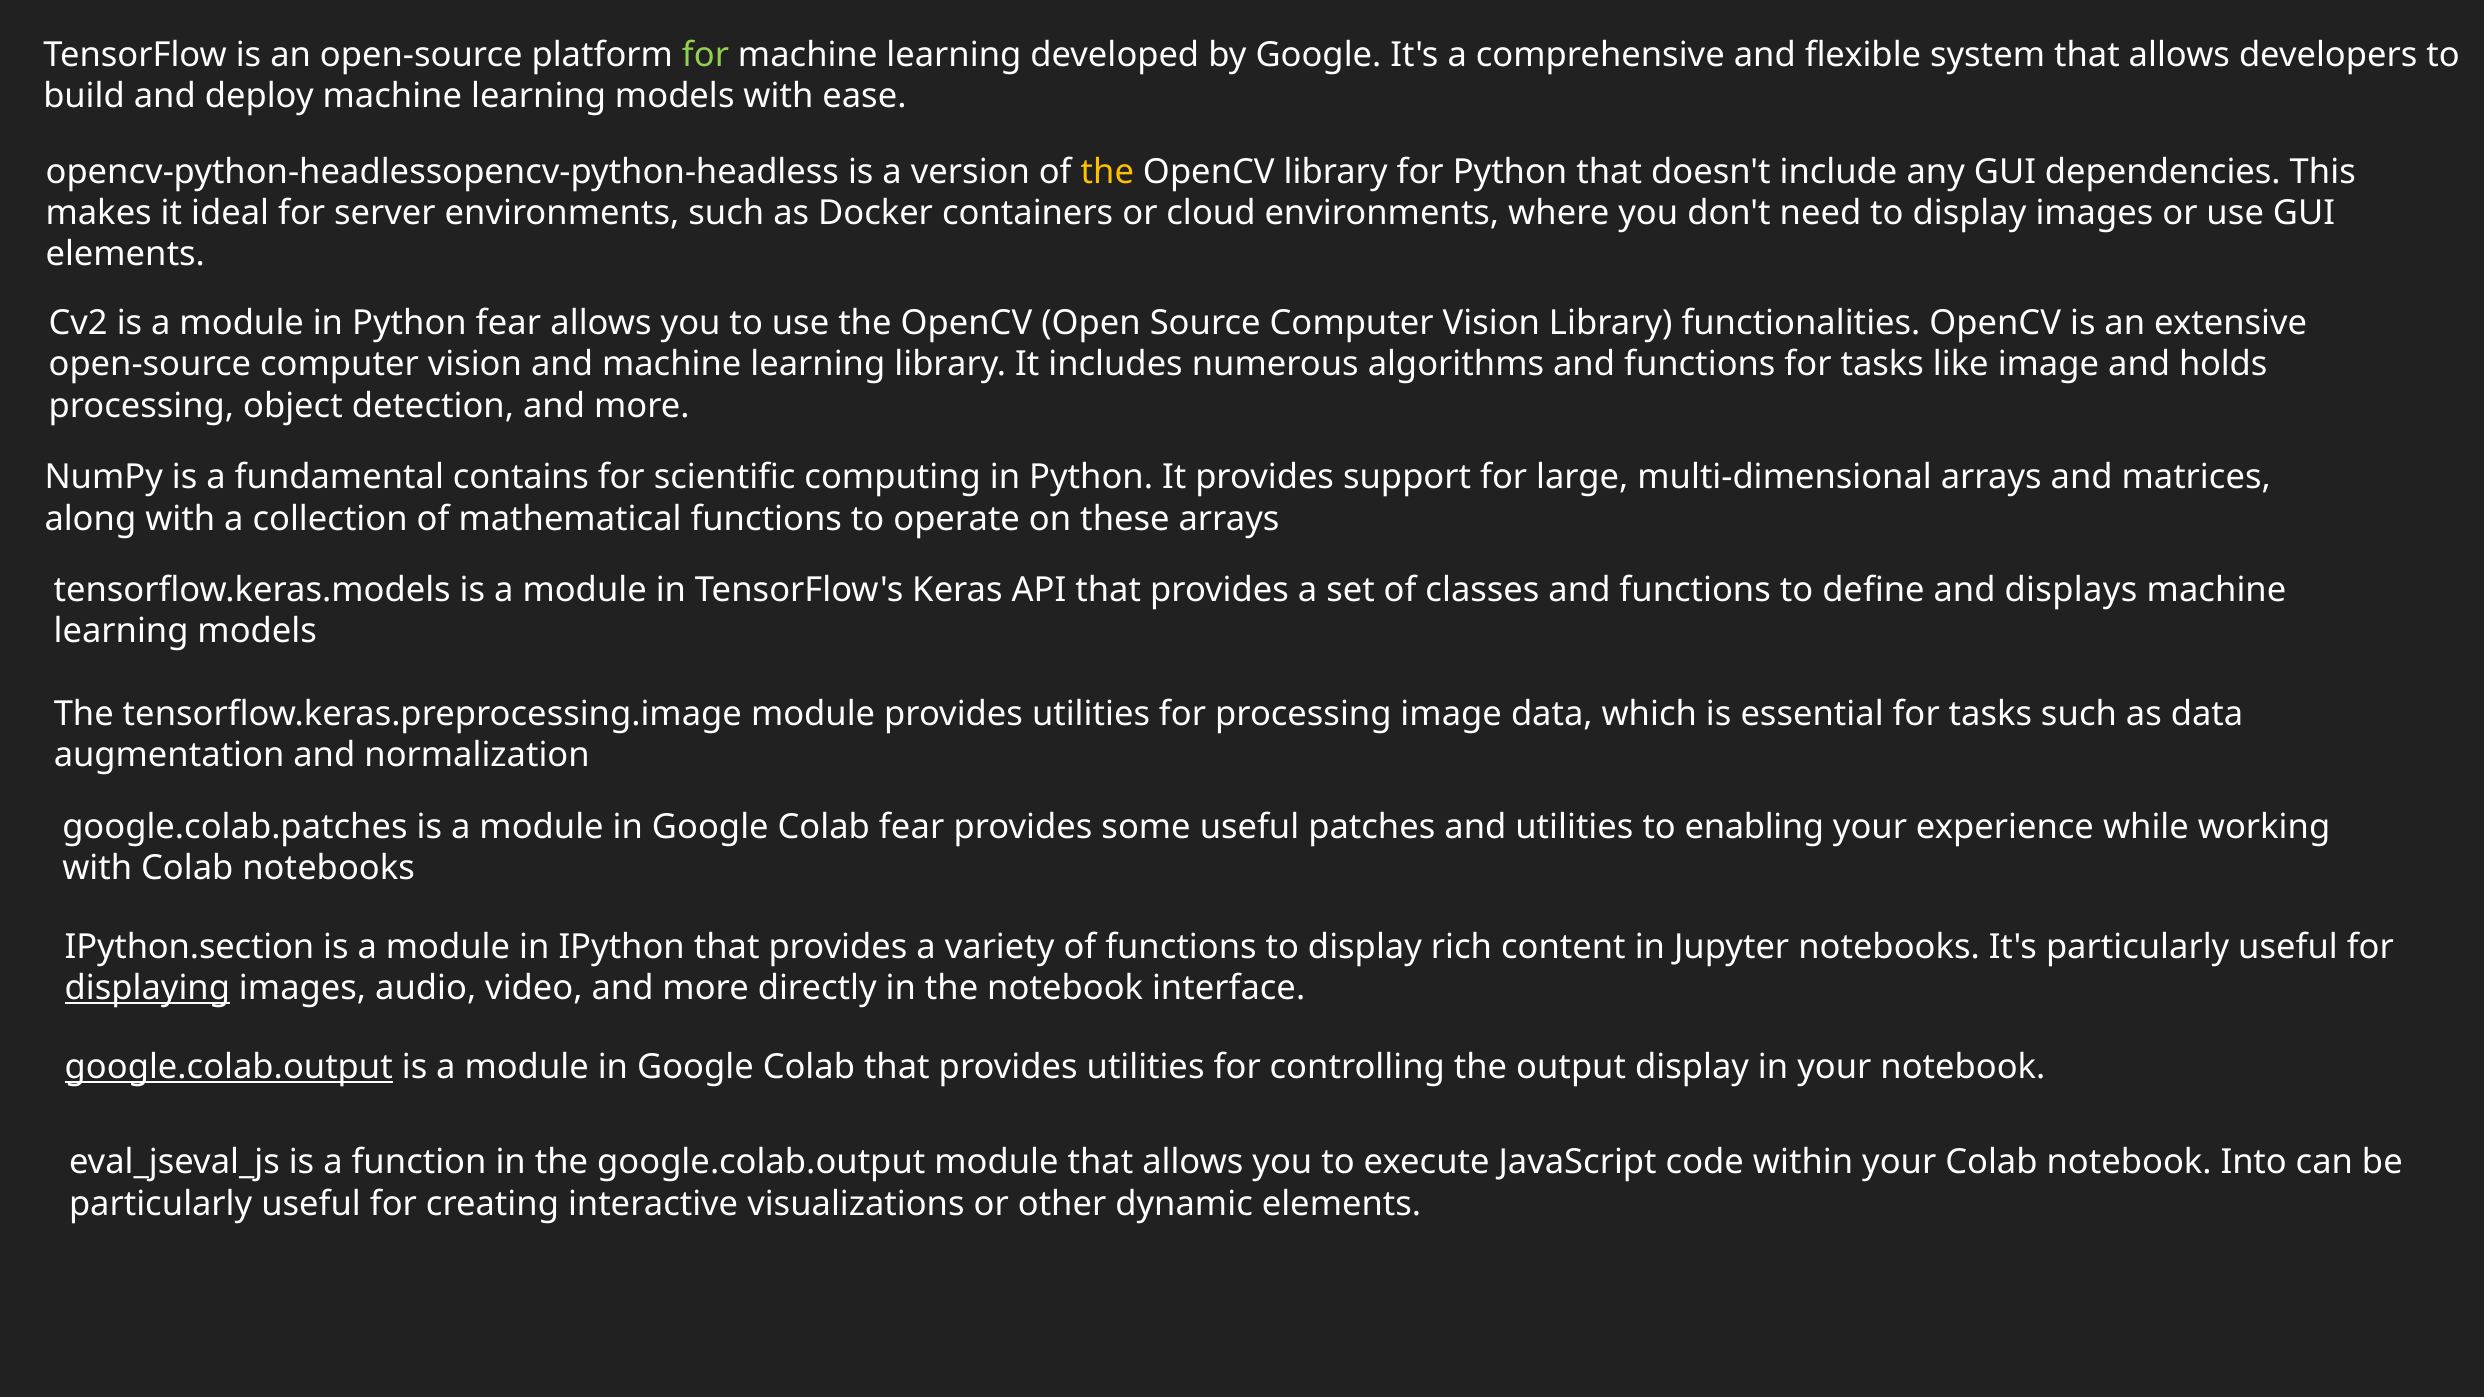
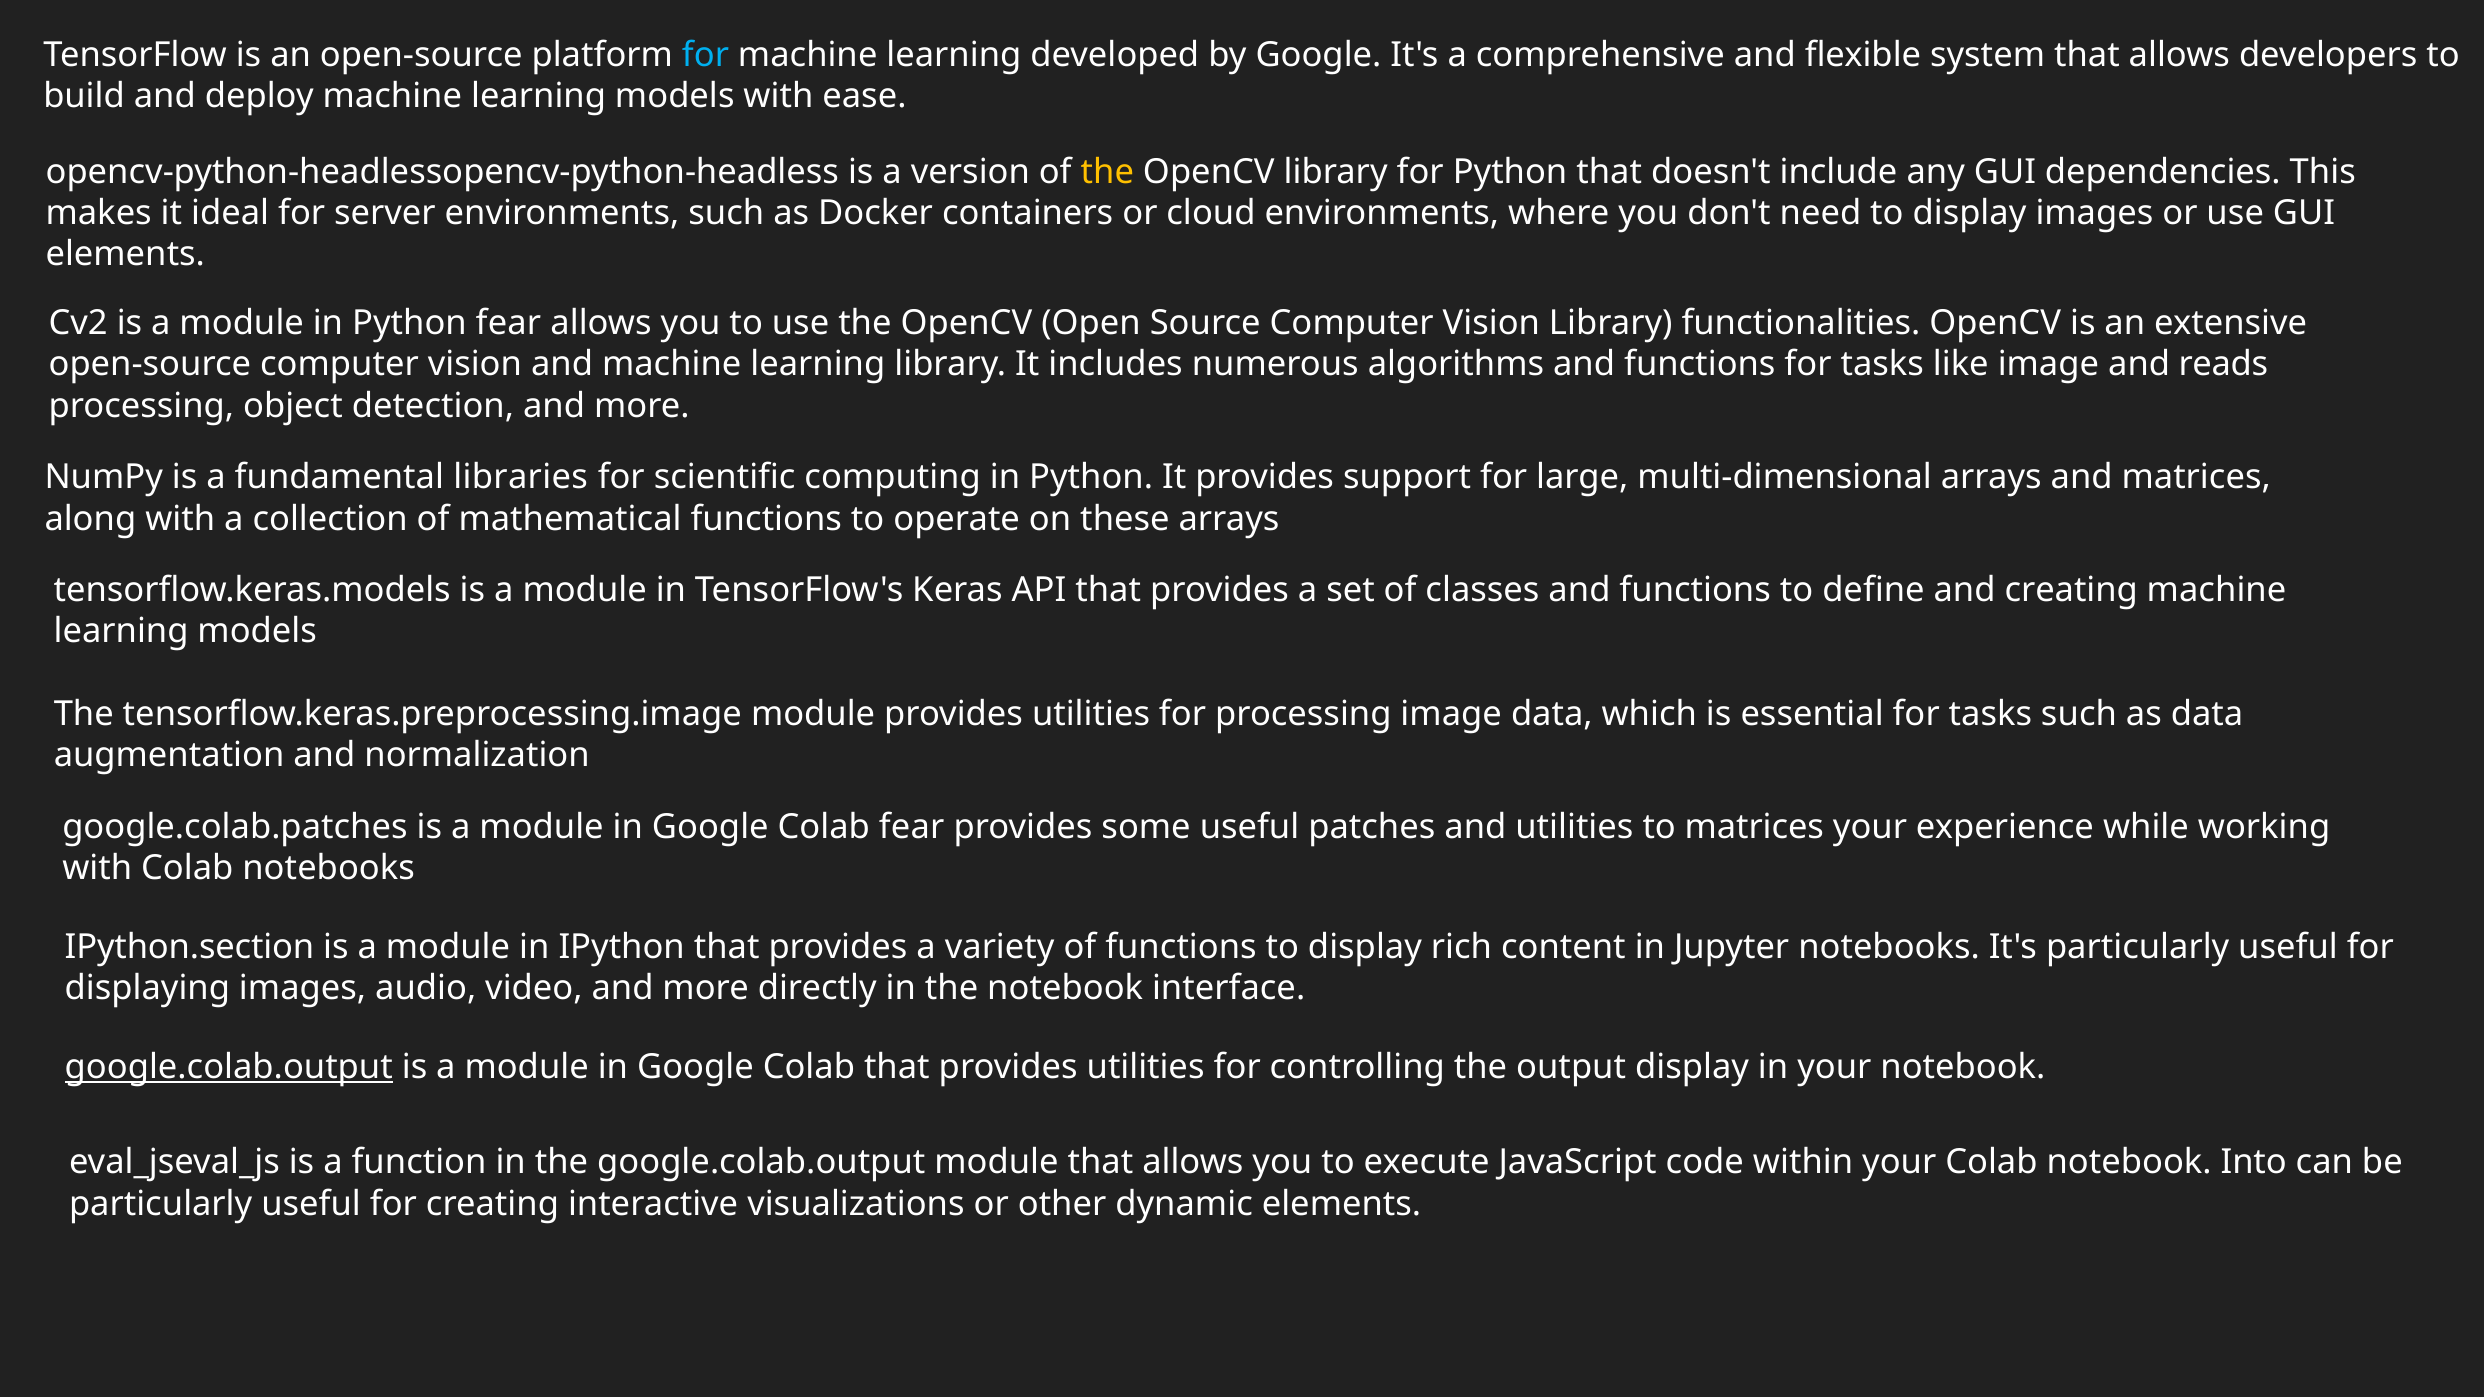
for at (705, 55) colour: light green -> light blue
holds: holds -> reads
contains: contains -> libraries
and displays: displays -> creating
to enabling: enabling -> matrices
displaying underline: present -> none
